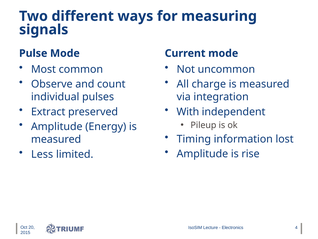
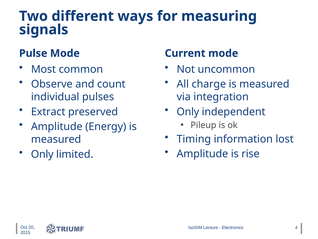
With at (188, 112): With -> Only
Less at (42, 154): Less -> Only
